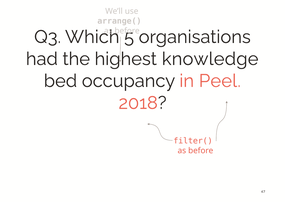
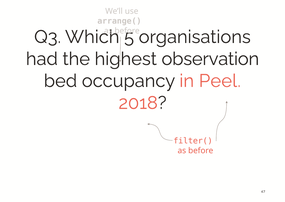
knowledge: knowledge -> observation
